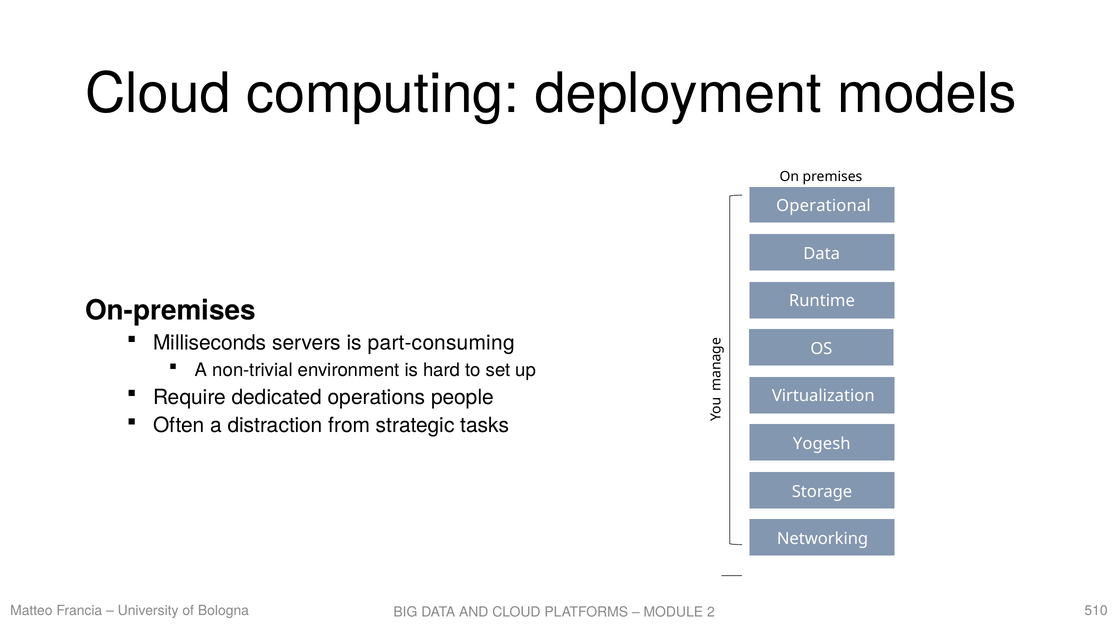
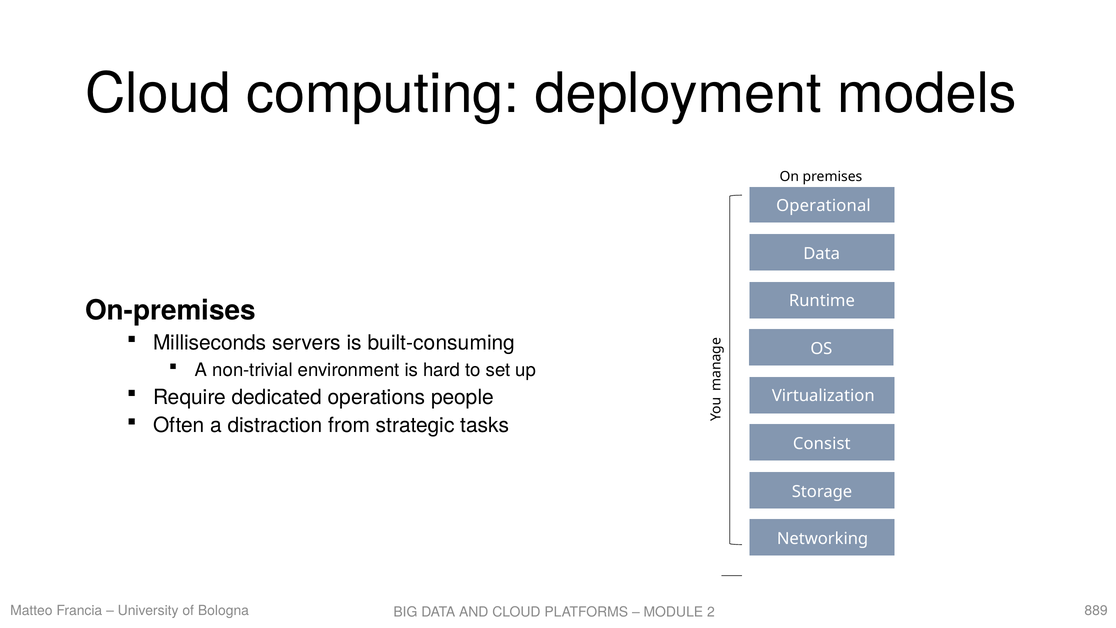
part-consuming: part-consuming -> built-consuming
Yogesh: Yogesh -> Consist
510: 510 -> 889
